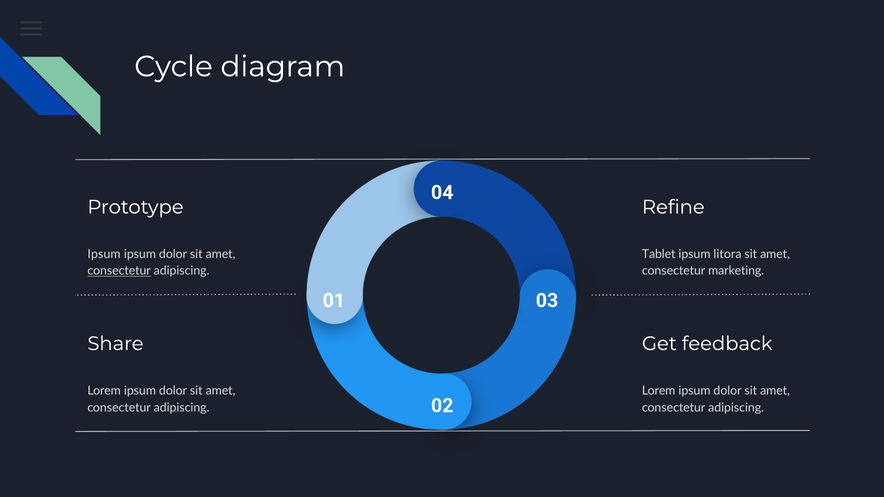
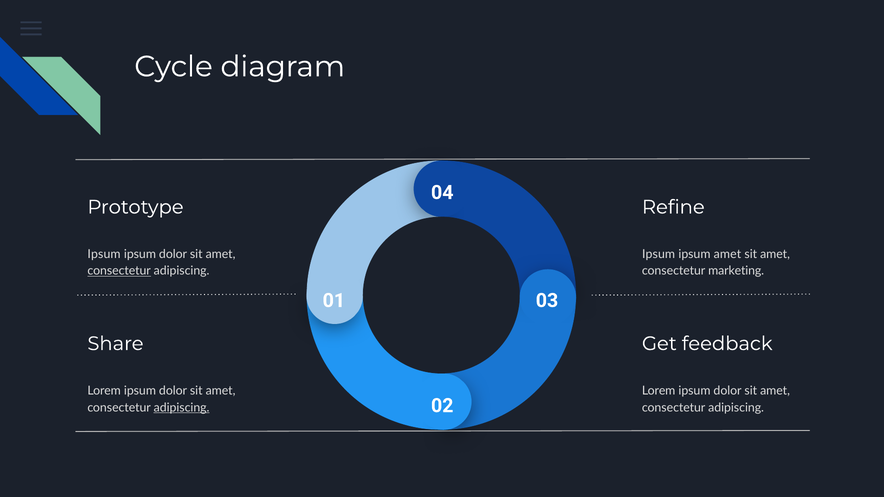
Tablet at (659, 254): Tablet -> Ipsum
ipsum litora: litora -> amet
adipiscing at (182, 408) underline: none -> present
